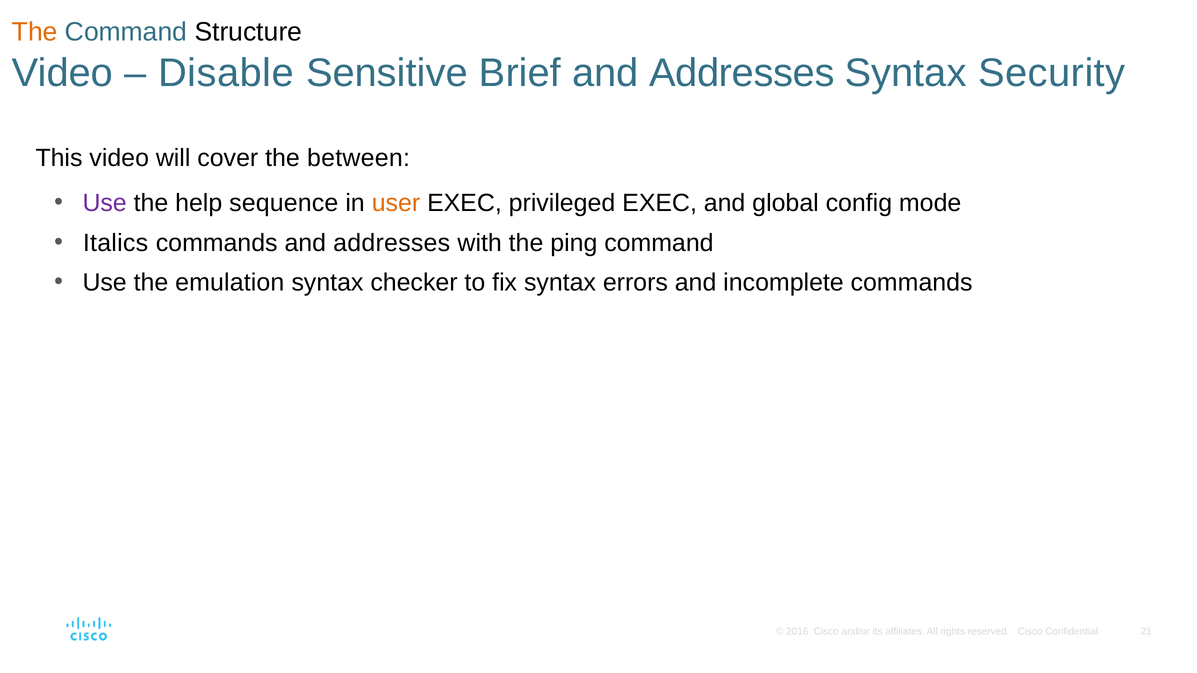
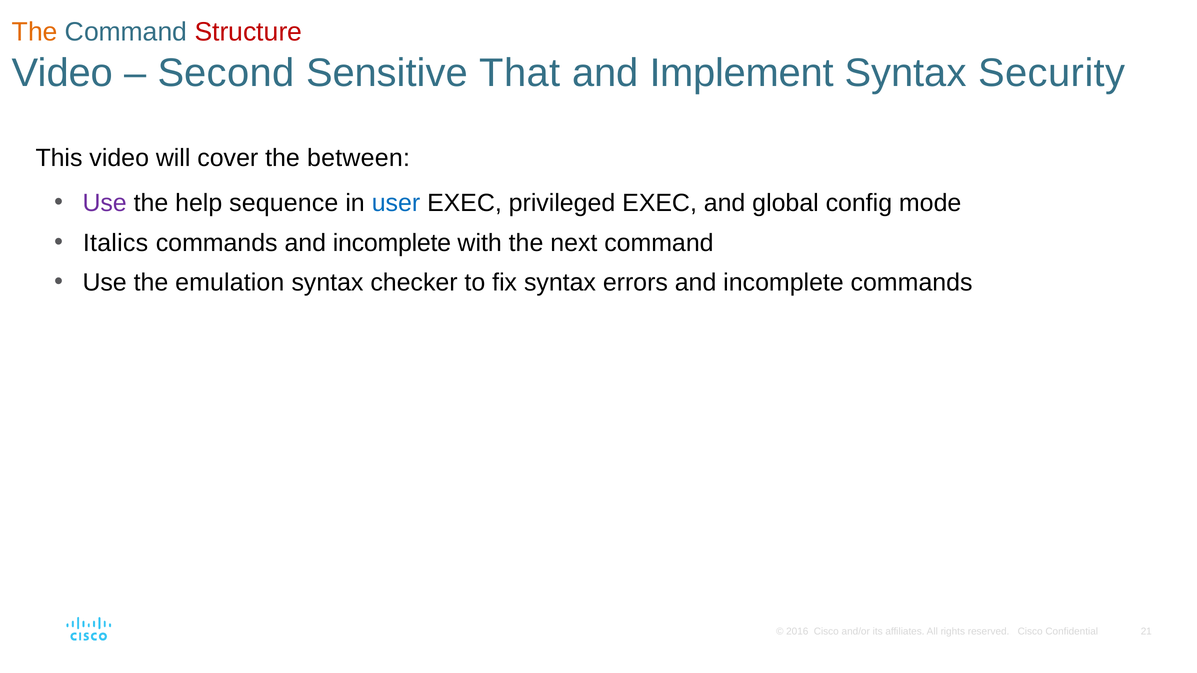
Structure colour: black -> red
Disable: Disable -> Second
Brief: Brief -> That
Addresses at (742, 73): Addresses -> Implement
user colour: orange -> blue
commands and addresses: addresses -> incomplete
ping: ping -> next
